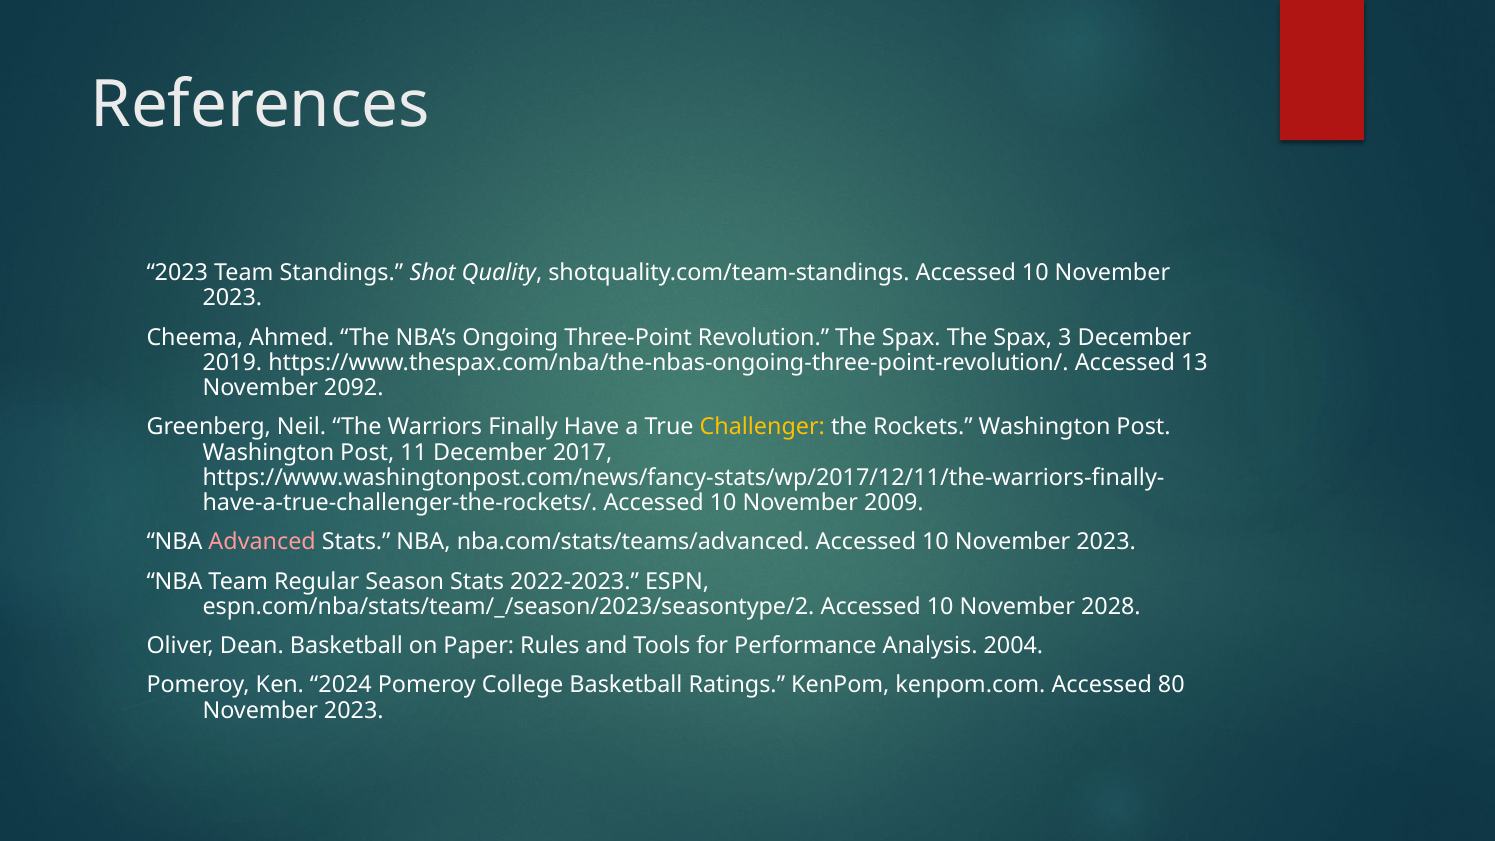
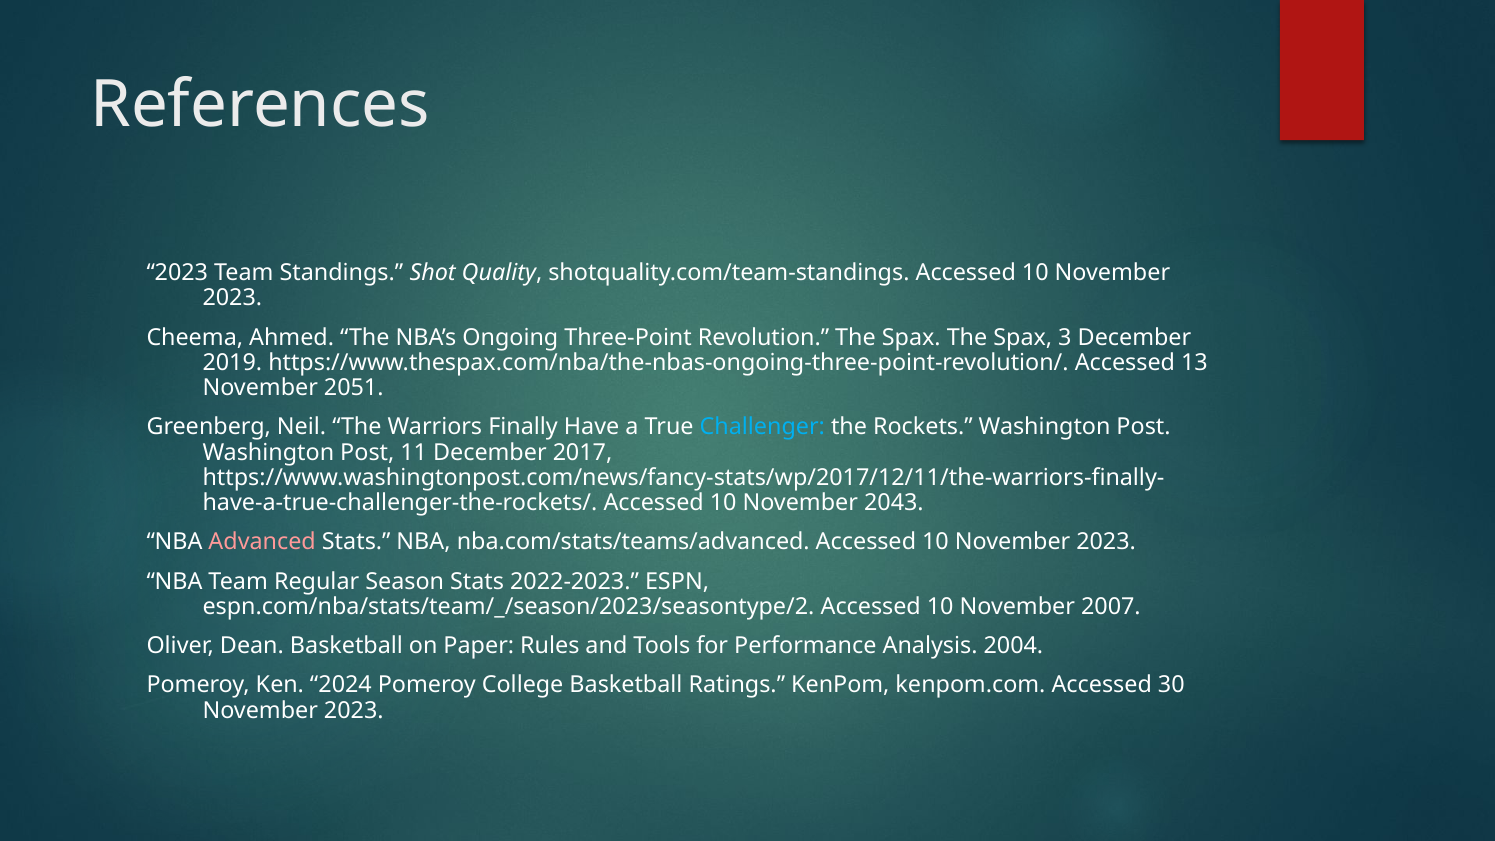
2092: 2092 -> 2051
Challenger colour: yellow -> light blue
2009: 2009 -> 2043
2028: 2028 -> 2007
80: 80 -> 30
